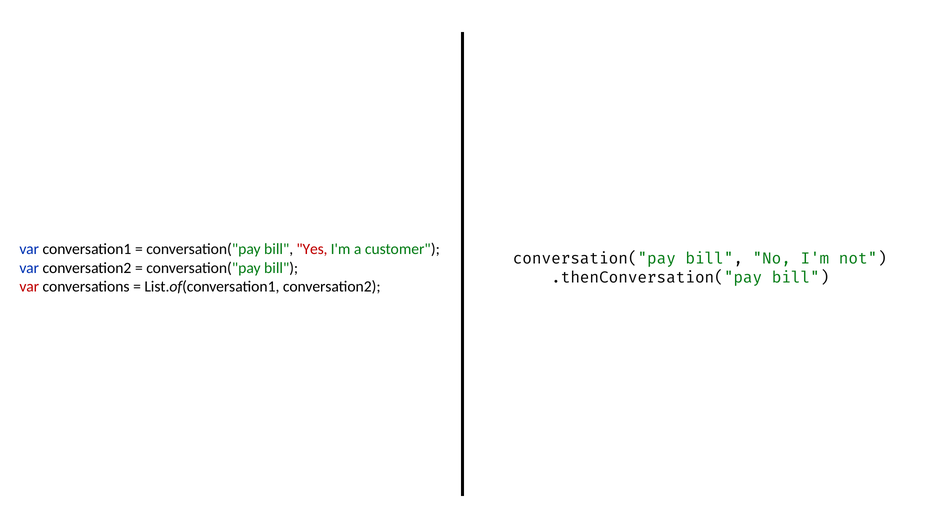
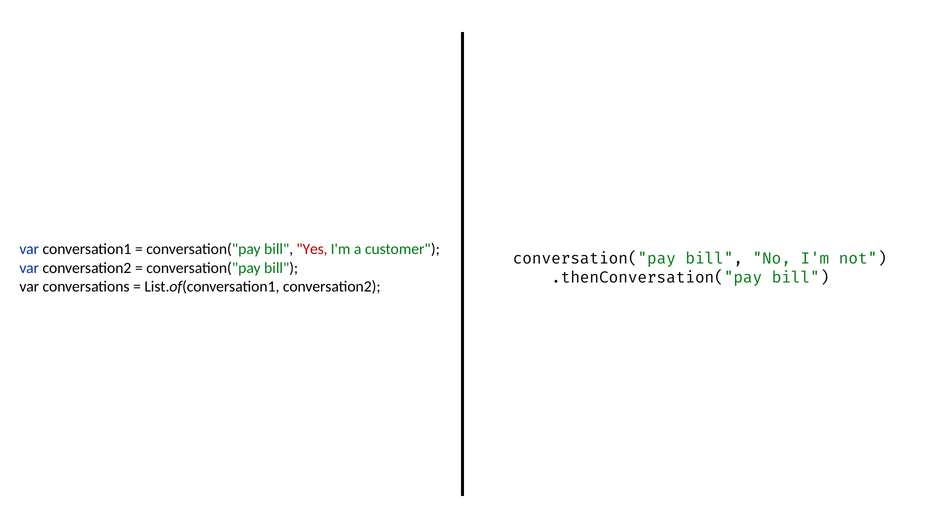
var at (29, 286) colour: red -> black
